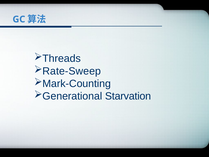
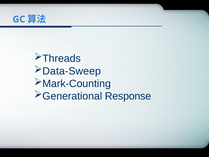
Rate-Sweep: Rate-Sweep -> Data-Sweep
Starvation: Starvation -> Response
